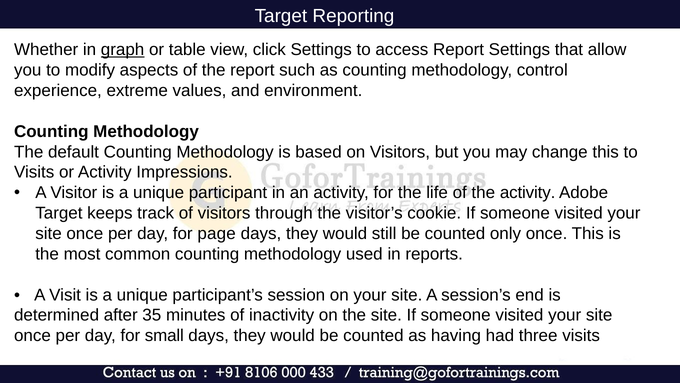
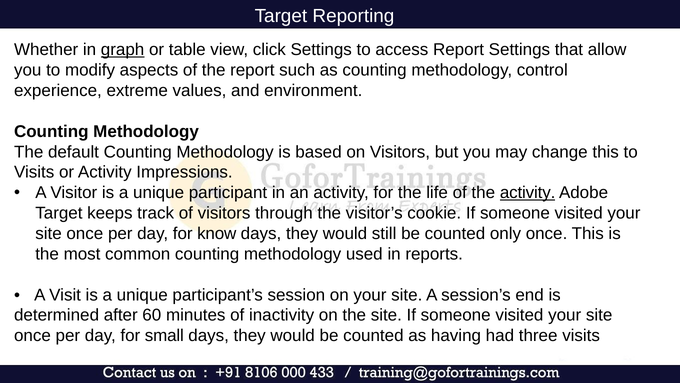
activity at (528, 193) underline: none -> present
page: page -> know
35: 35 -> 60
